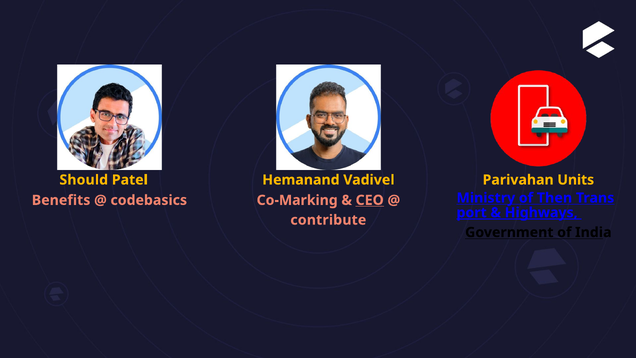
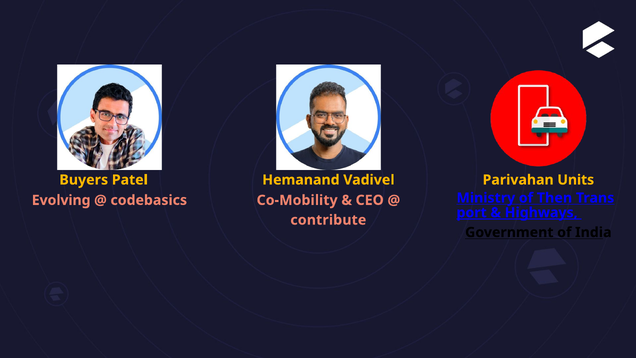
Should: Should -> Buyers
Benefits: Benefits -> Evolving
Co-Marking: Co-Marking -> Co-Mobility
CEO underline: present -> none
